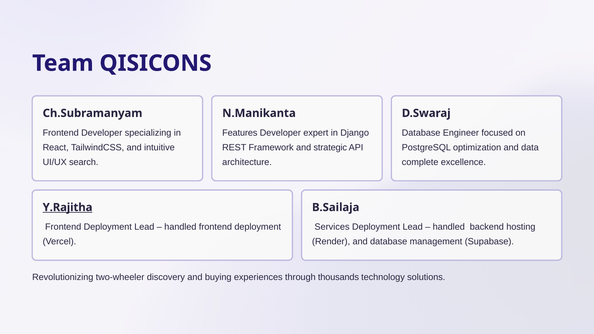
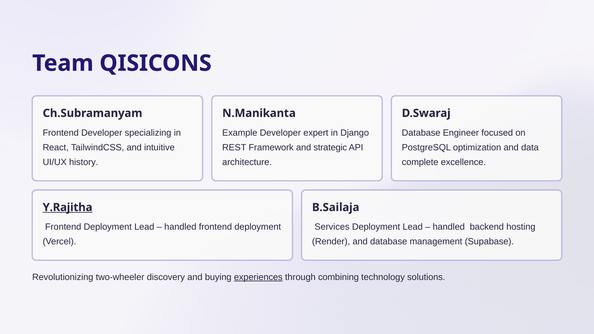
Features: Features -> Example
search: search -> history
experiences underline: none -> present
thousands: thousands -> combining
